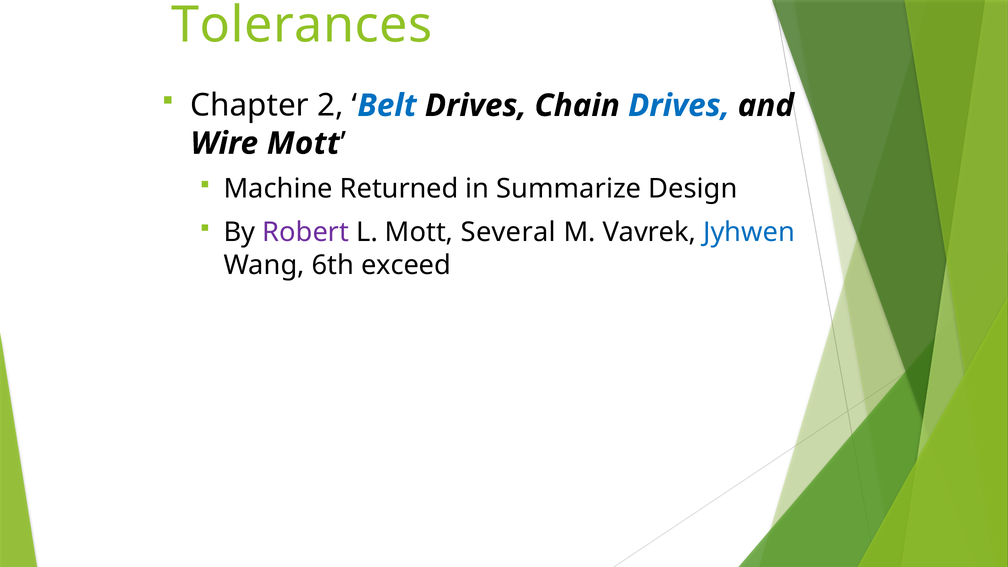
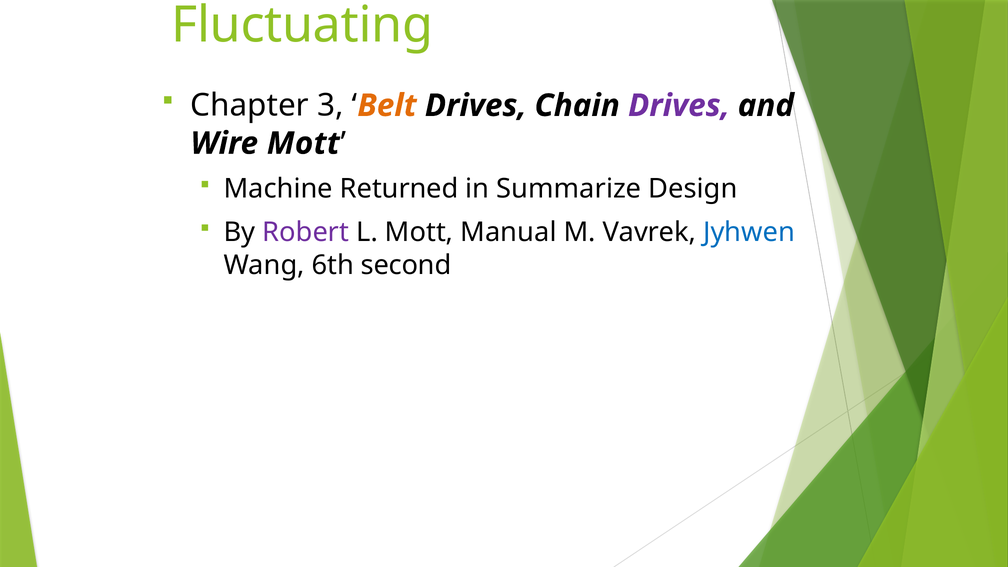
Tolerances: Tolerances -> Fluctuating
2: 2 -> 3
Belt colour: blue -> orange
Drives at (679, 106) colour: blue -> purple
Several: Several -> Manual
exceed: exceed -> second
